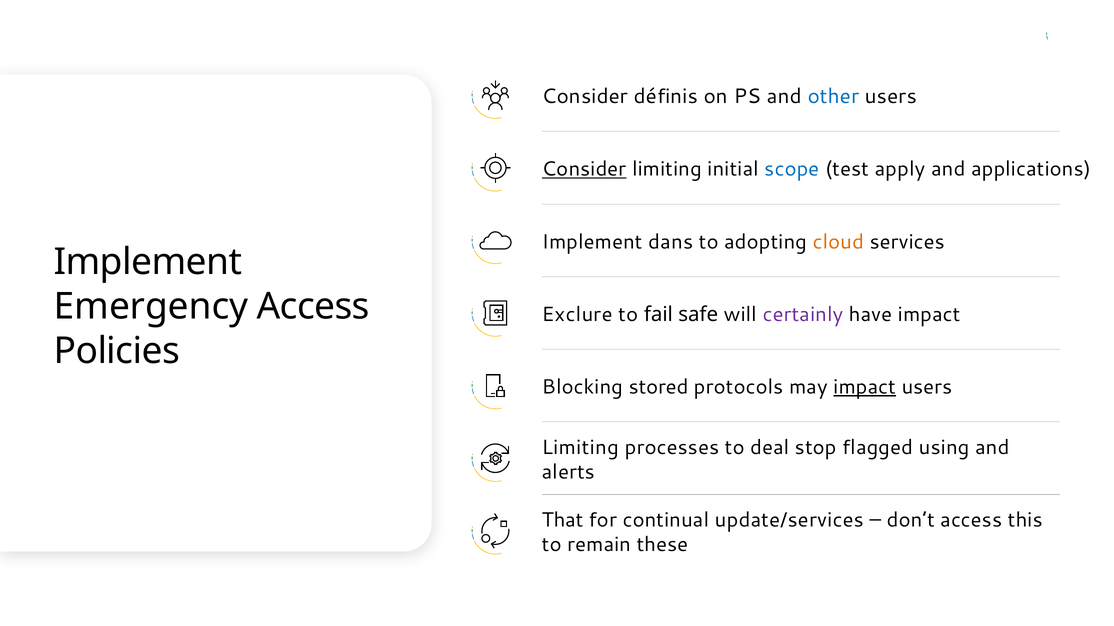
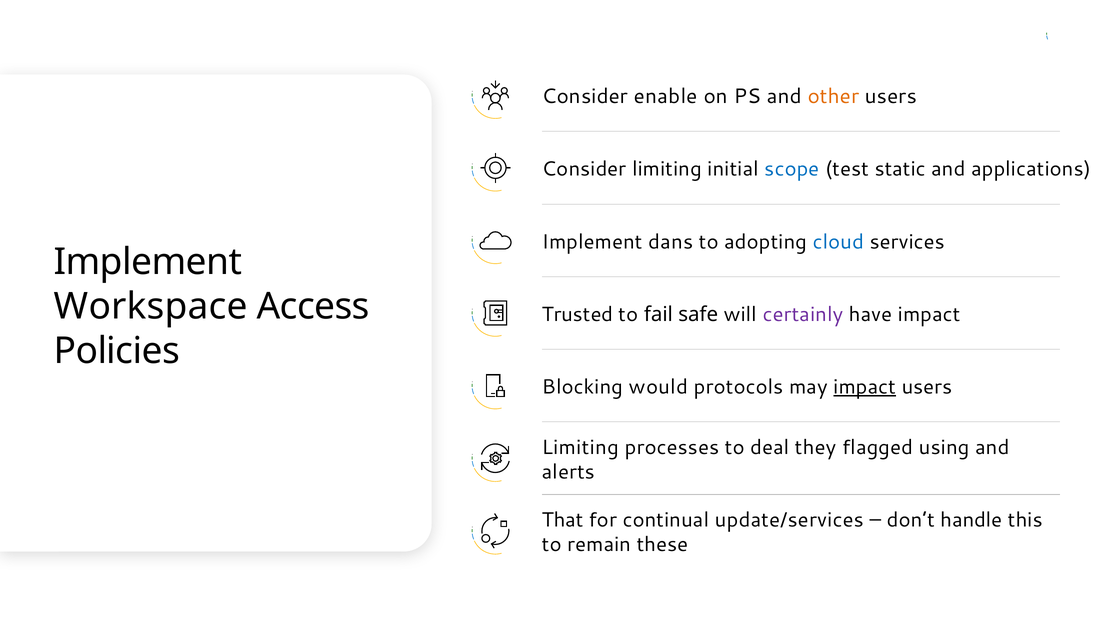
définis: définis -> enable
other colour: blue -> orange
Consider at (584, 169) underline: present -> none
apply: apply -> static
cloud colour: orange -> blue
Emergency: Emergency -> Workspace
Exclure: Exclure -> Trusted
stored: stored -> would
stop: stop -> they
don’t access: access -> handle
